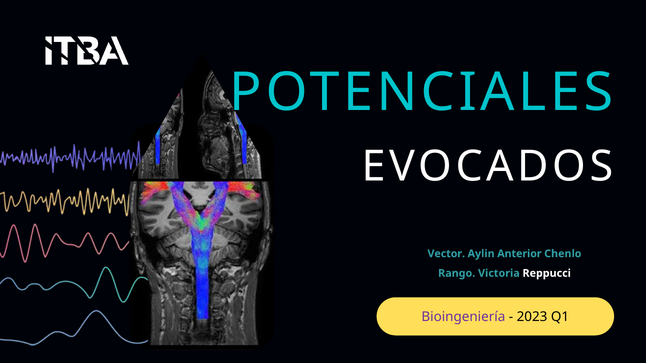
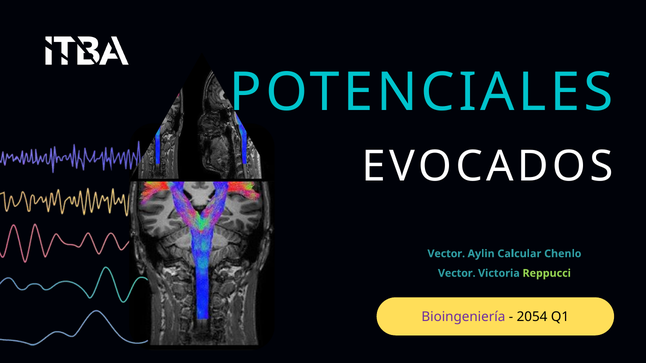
Anterior: Anterior -> Calcular
Rango at (457, 274): Rango -> Vector
Reppucci colour: white -> light green
2023: 2023 -> 2054
